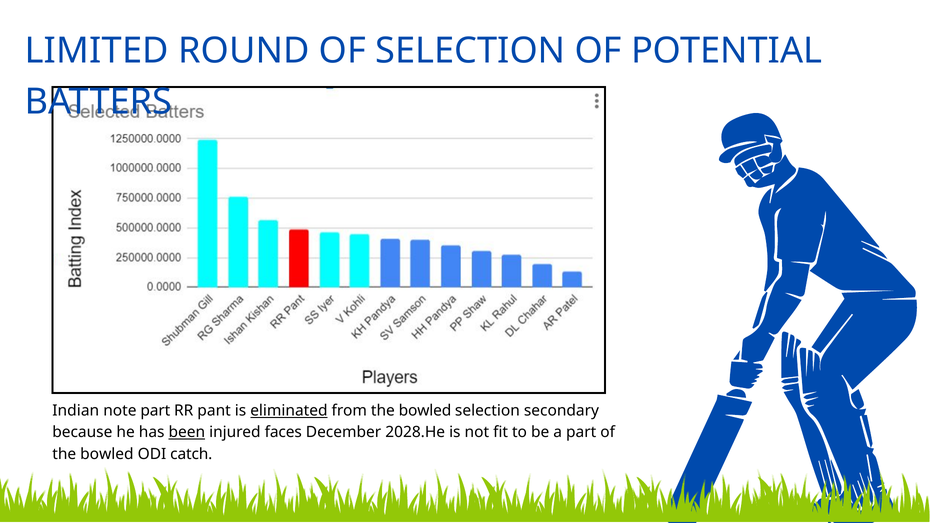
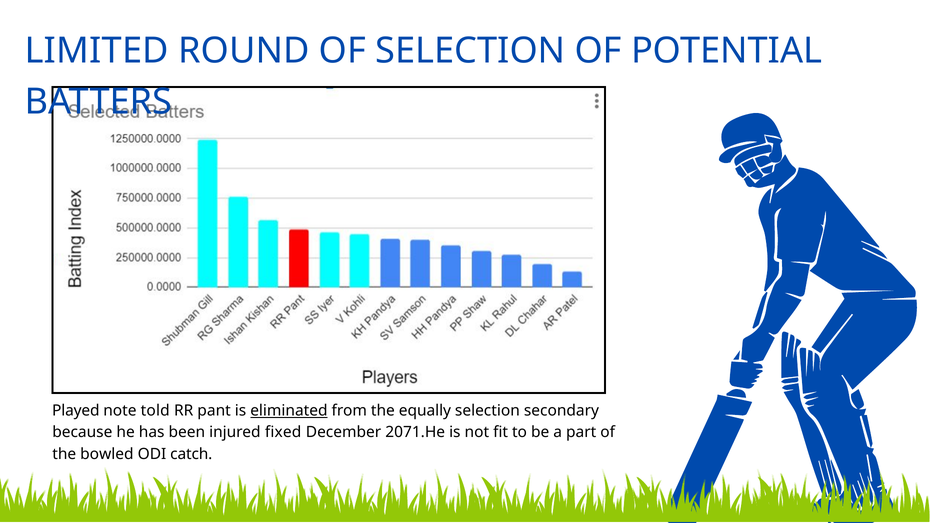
Indian: Indian -> Played
note part: part -> told
from the bowled: bowled -> equally
been underline: present -> none
faces: faces -> fixed
2028.He: 2028.He -> 2071.He
